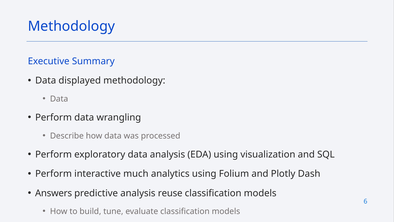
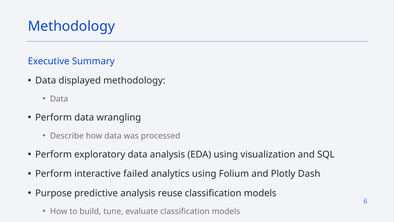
much: much -> failed
Answers: Answers -> Purpose
